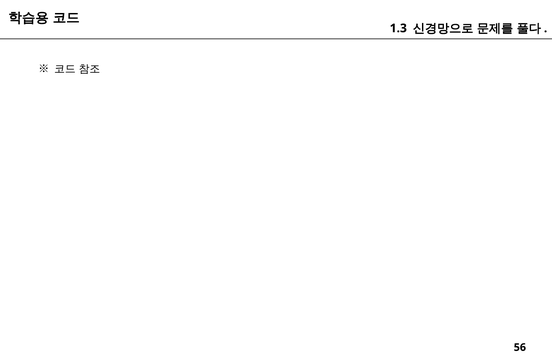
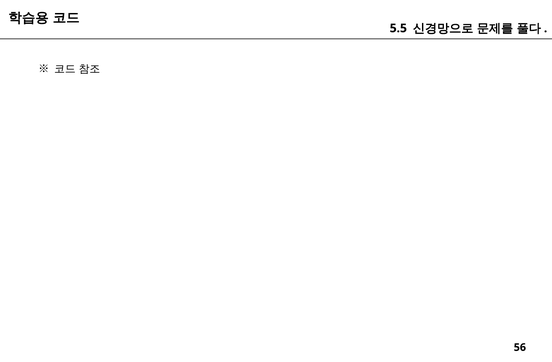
1.3: 1.3 -> 5.5
